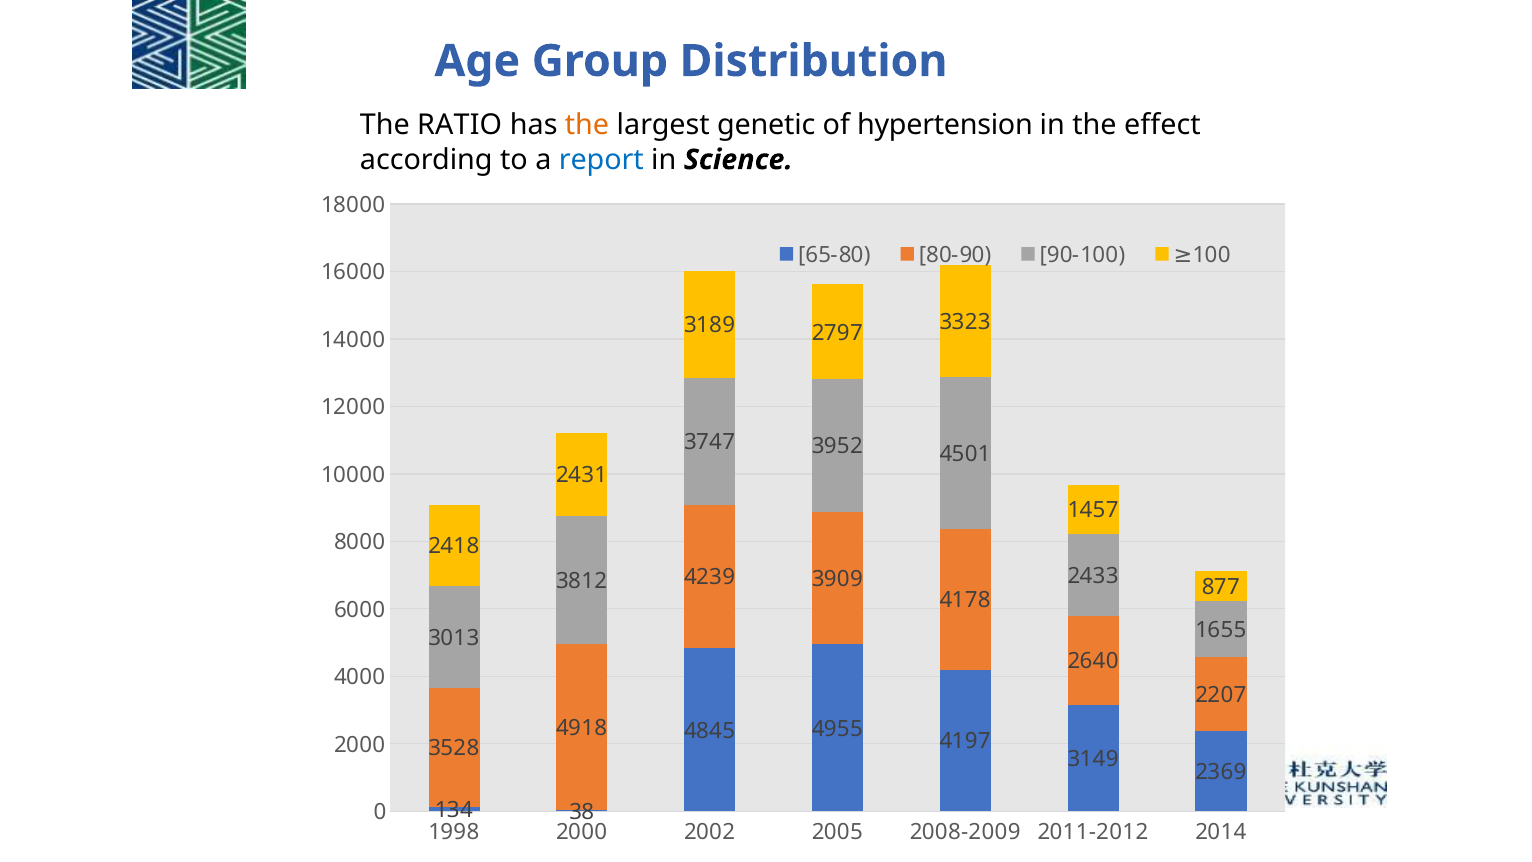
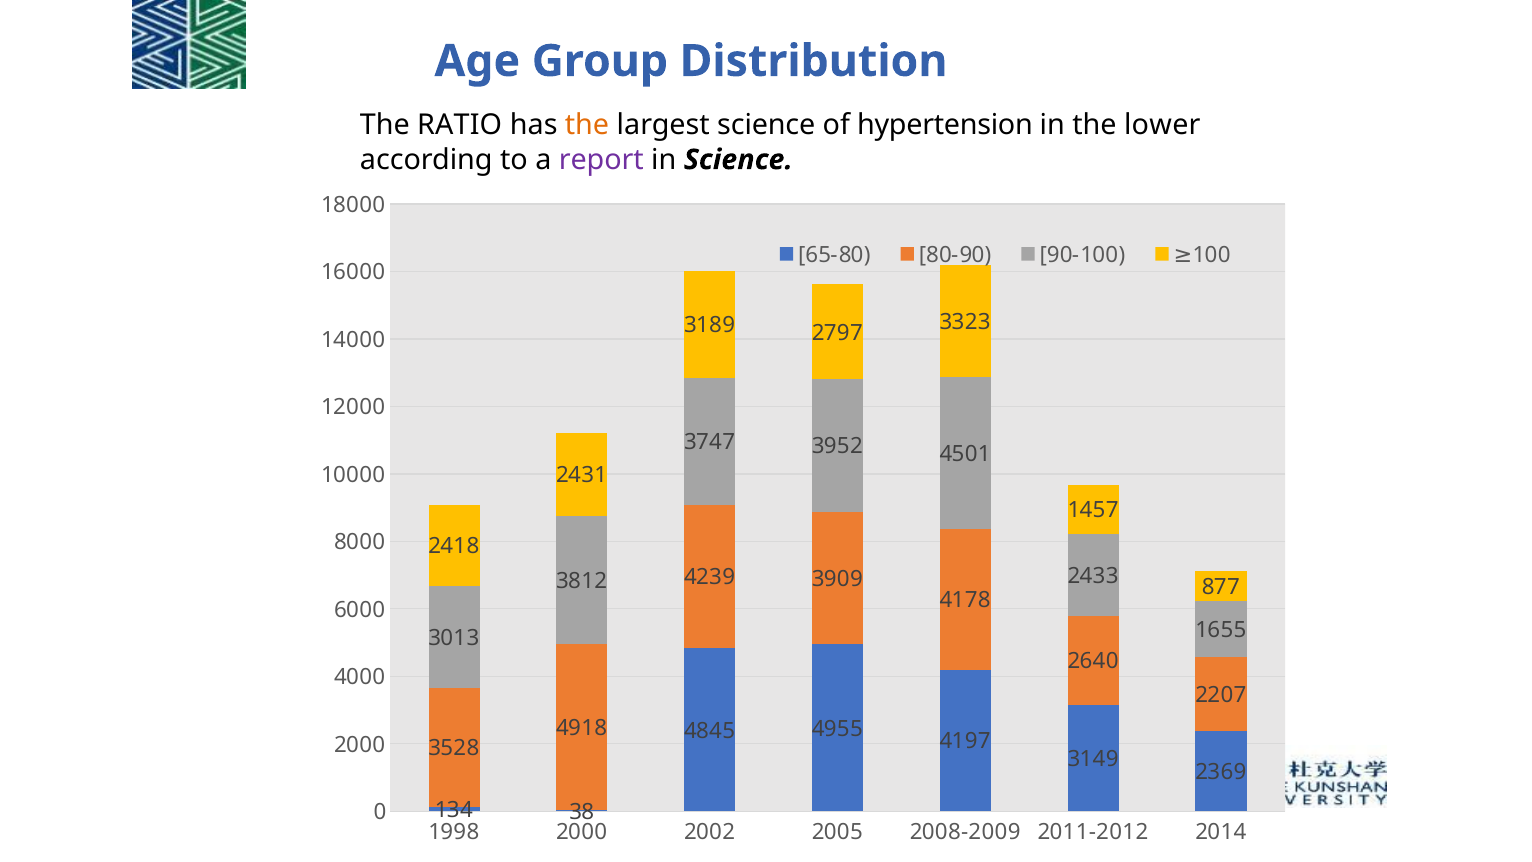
largest genetic: genetic -> science
effect: effect -> lower
report colour: blue -> purple
